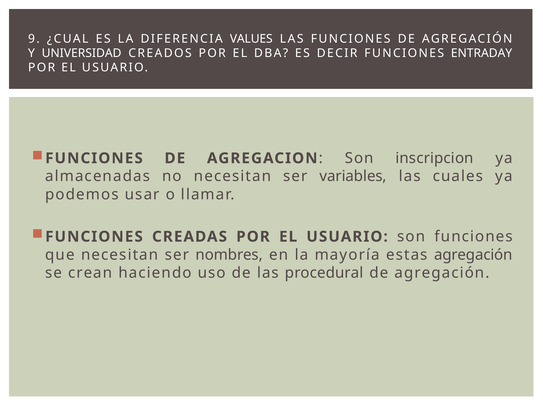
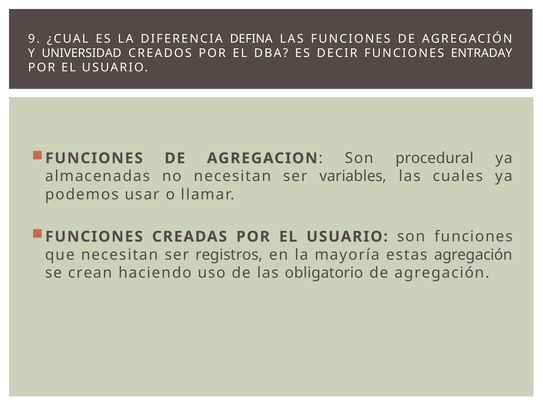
VALUES: VALUES -> DEFINA
inscripcion: inscripcion -> procedural
nombres: nombres -> registros
procedural: procedural -> obligatorio
